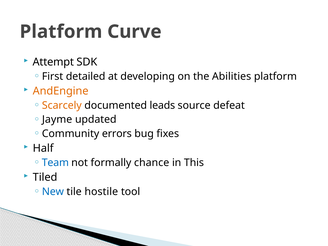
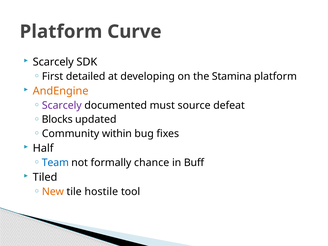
Attempt at (53, 62): Attempt -> Scarcely
Abilities: Abilities -> Stamina
Scarcely at (62, 105) colour: orange -> purple
leads: leads -> must
Jayme: Jayme -> Blocks
errors: errors -> within
This: This -> Buff
New colour: blue -> orange
